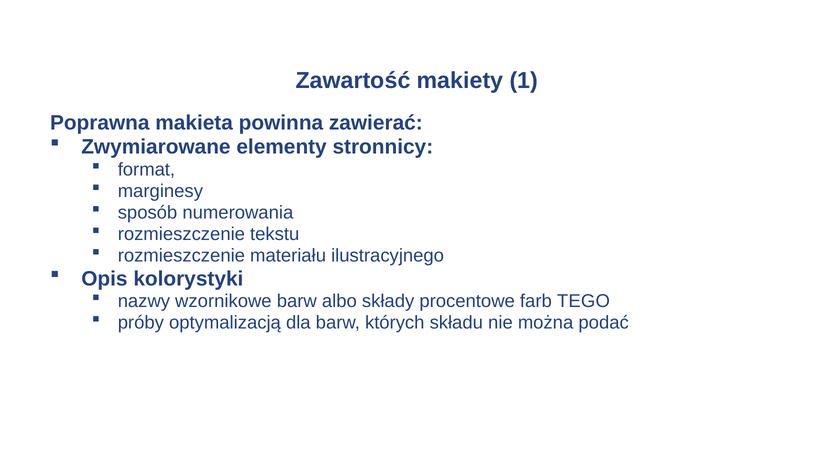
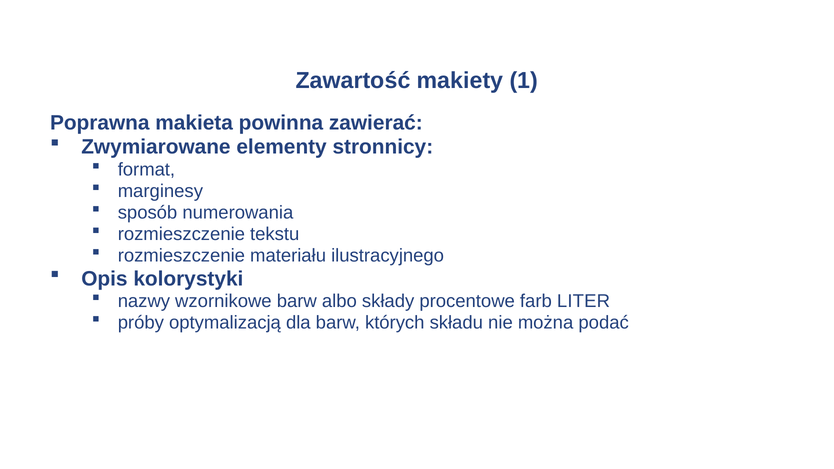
TEGO: TEGO -> LITER
